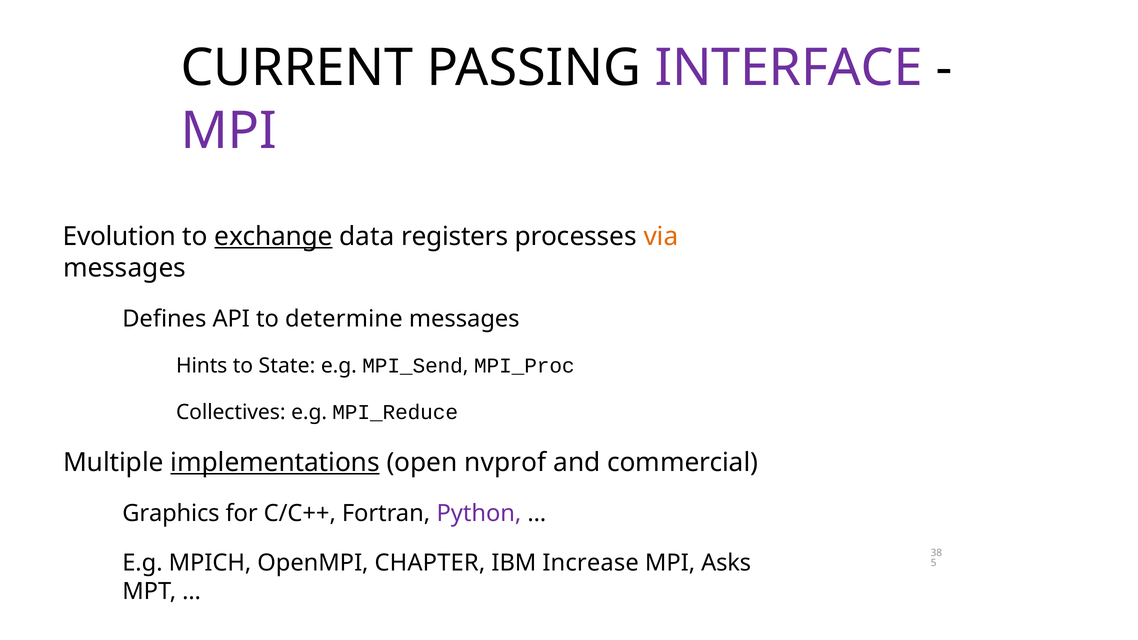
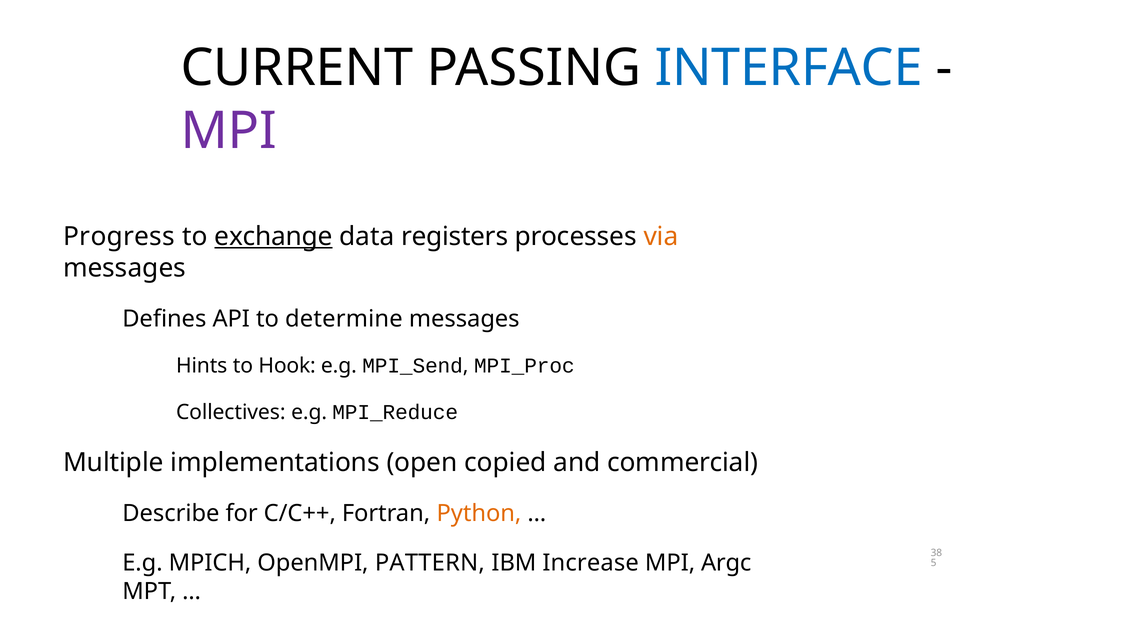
INTERFACE colour: purple -> blue
Evolution: Evolution -> Progress
State: State -> Hook
implementations underline: present -> none
nvprof: nvprof -> copied
Graphics: Graphics -> Describe
Python colour: purple -> orange
CHAPTER: CHAPTER -> PATTERN
Asks: Asks -> Argc
